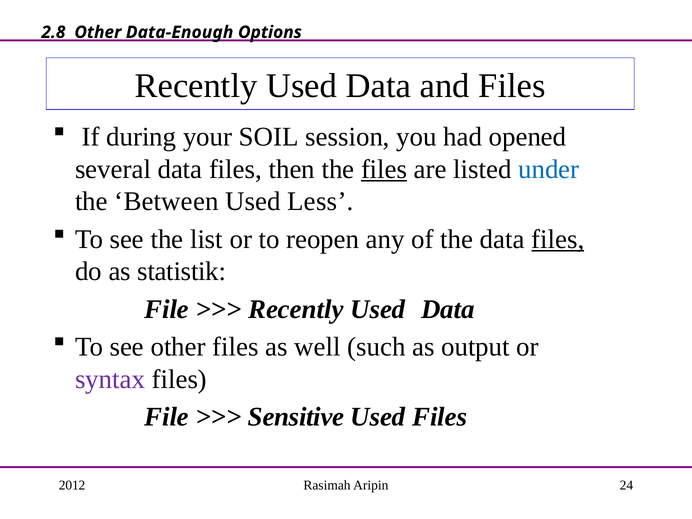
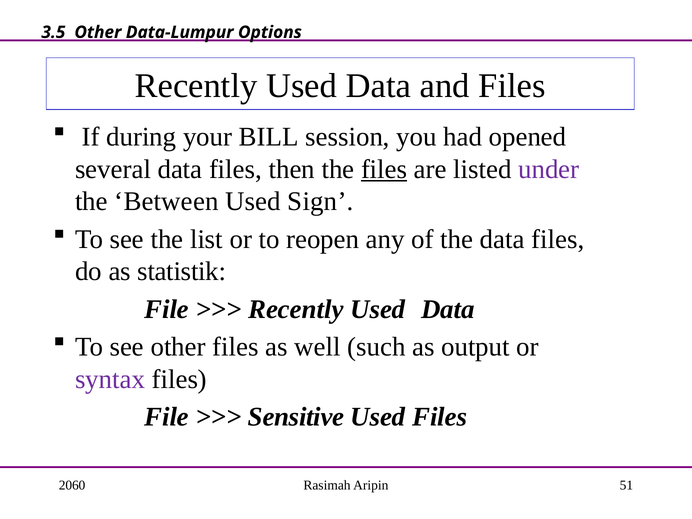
2.8: 2.8 -> 3.5
Data-Enough: Data-Enough -> Data-Lumpur
SOIL: SOIL -> BILL
under colour: blue -> purple
Less: Less -> Sign
files at (558, 239) underline: present -> none
2012: 2012 -> 2060
24: 24 -> 51
